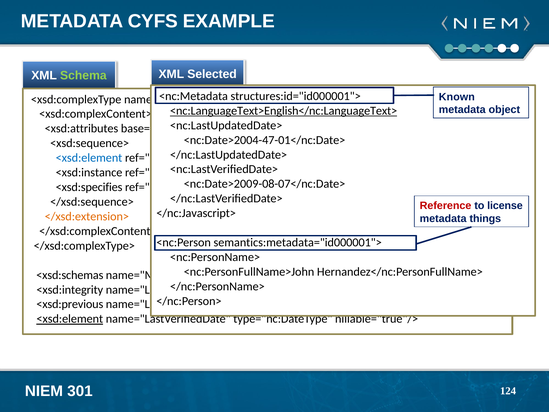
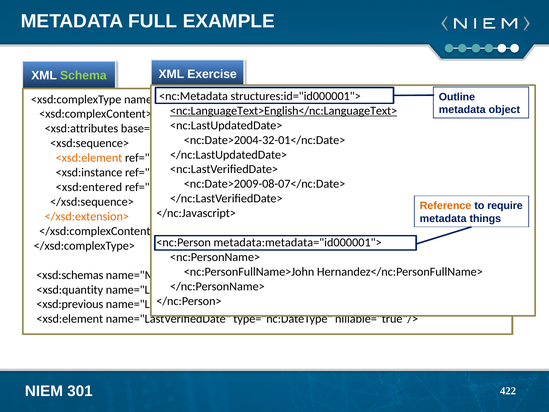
CYFS: CYFS -> FULL
Selected: Selected -> Exercise
Known: Known -> Outline
<nc:Date>2004-47-01</nc:Date>: <nc:Date>2004-47-01</nc:Date> -> <nc:Date>2004-32-01</nc:Date>
<xsd:element at (89, 158) colour: blue -> orange
<xsd:specifies: <xsd:specifies -> <xsd:entered
Reference colour: red -> orange
license: license -> require
semantics:metadata="id000001">: semantics:metadata="id000001"> -> metadata:metadata="id000001">
<xsd:integrity: <xsd:integrity -> <xsd:quantity
<xsd:element at (70, 319) underline: present -> none
124: 124 -> 422
